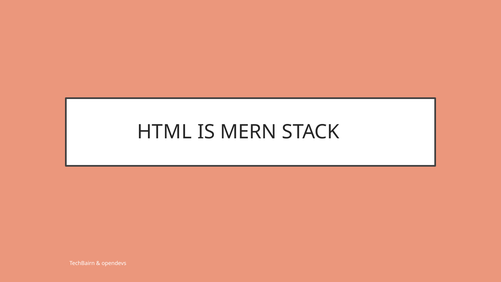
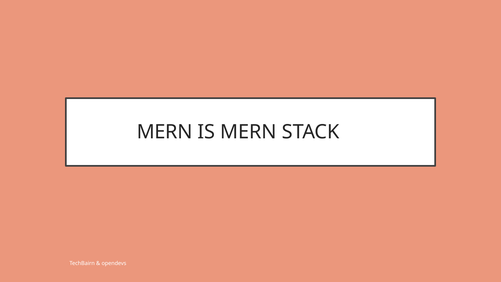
HTML at (164, 132): HTML -> MERN
